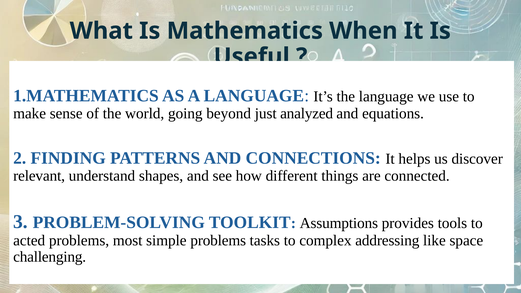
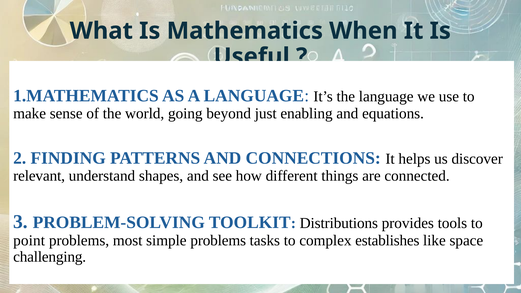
analyzed: analyzed -> enabling
Assumptions: Assumptions -> Distributions
acted: acted -> point
addressing: addressing -> establishes
